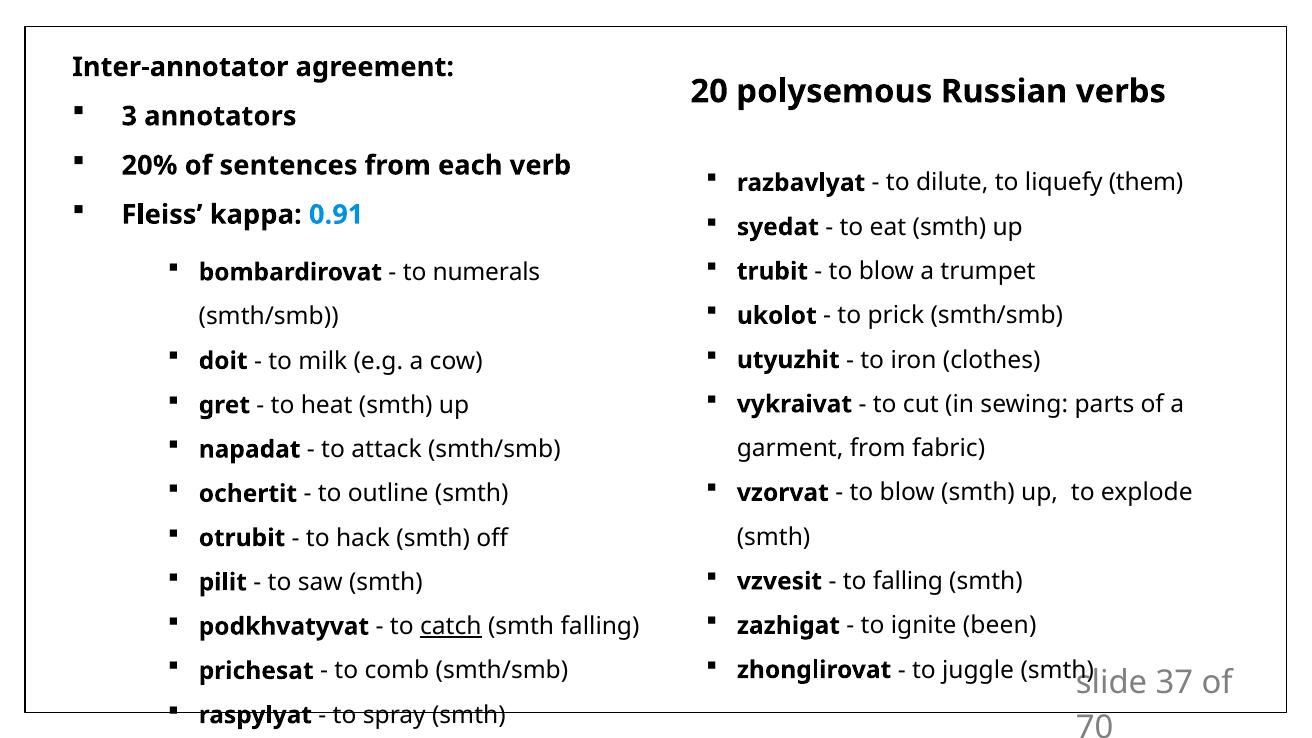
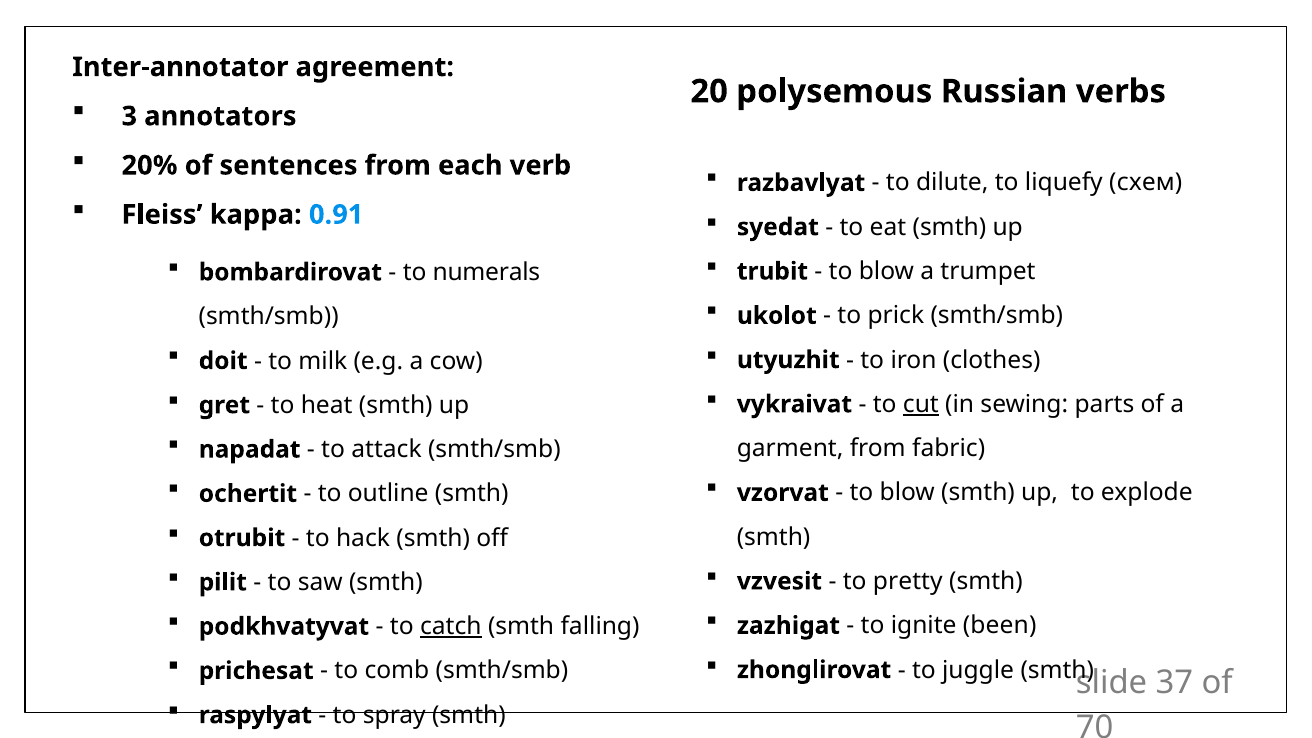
them: them -> схем
cut underline: none -> present
to falling: falling -> pretty
